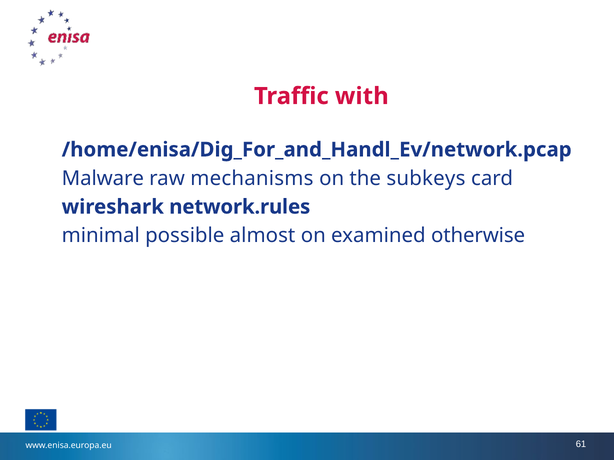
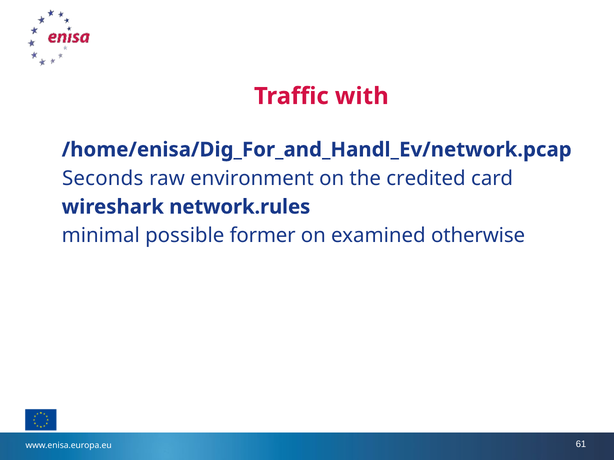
Malware: Malware -> Seconds
mechanisms: mechanisms -> environment
subkeys: subkeys -> credited
almost: almost -> former
